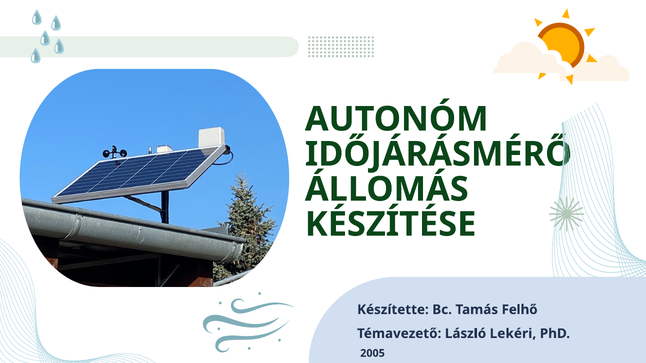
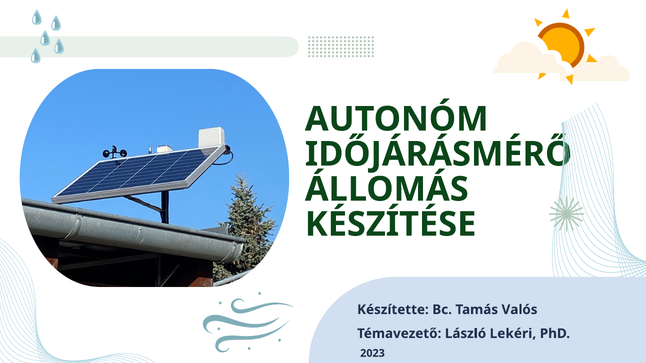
Felhő: Felhő -> Valós
2005: 2005 -> 2023
